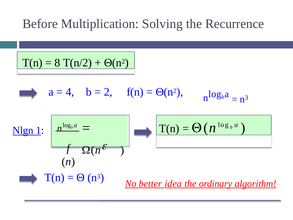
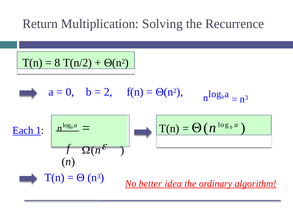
Before: Before -> Return
4: 4 -> 0
Nlgn: Nlgn -> Each
